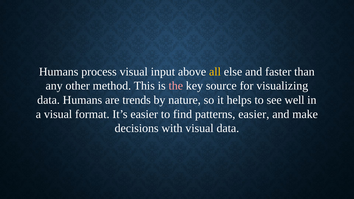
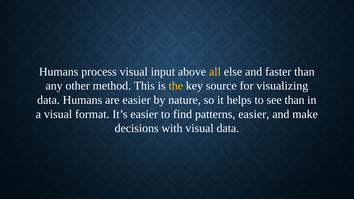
the colour: pink -> yellow
are trends: trends -> easier
see well: well -> than
